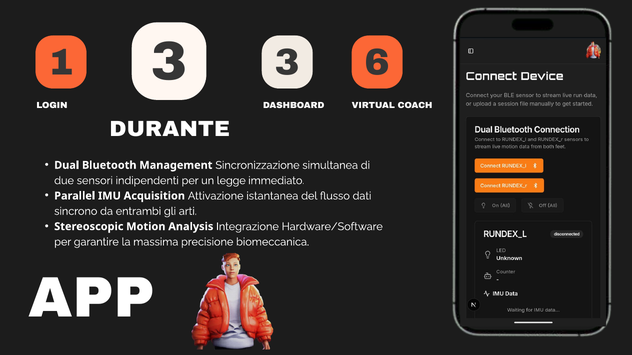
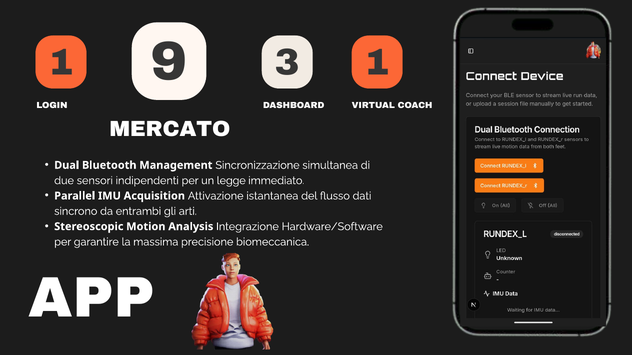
1 3: 3 -> 9
3 6: 6 -> 1
DURANTE: DURANTE -> MERCATO
